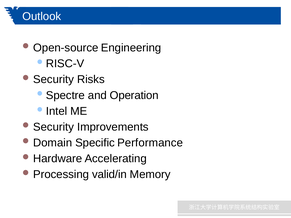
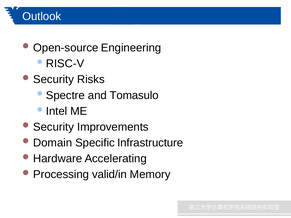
Operation: Operation -> Tomasulo
Performance: Performance -> Infrastructure
